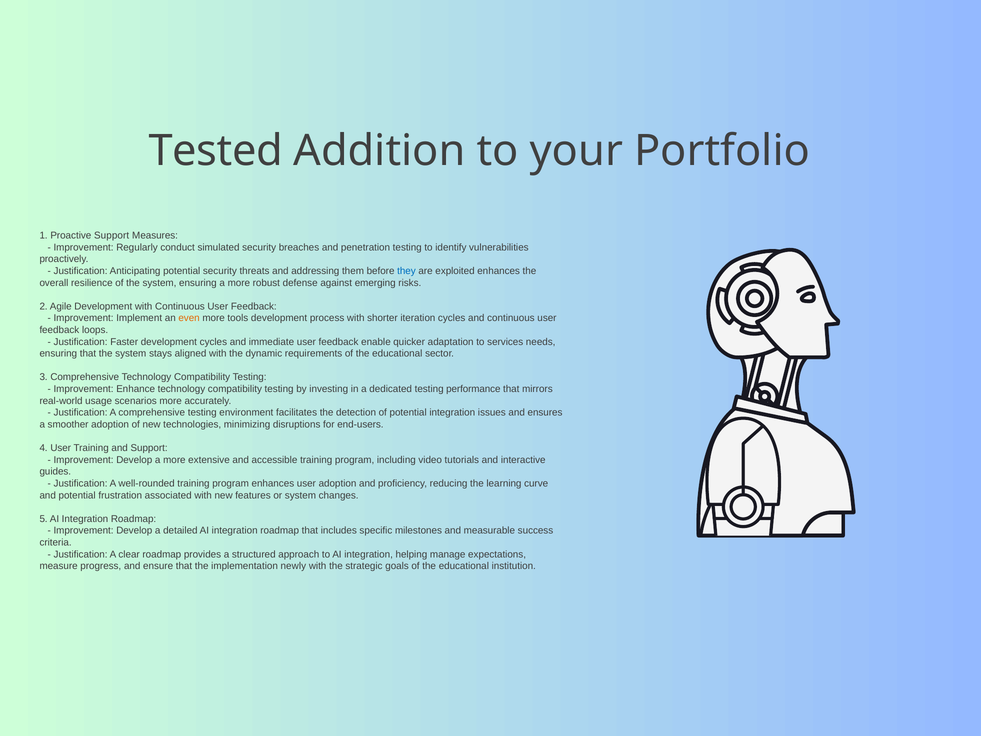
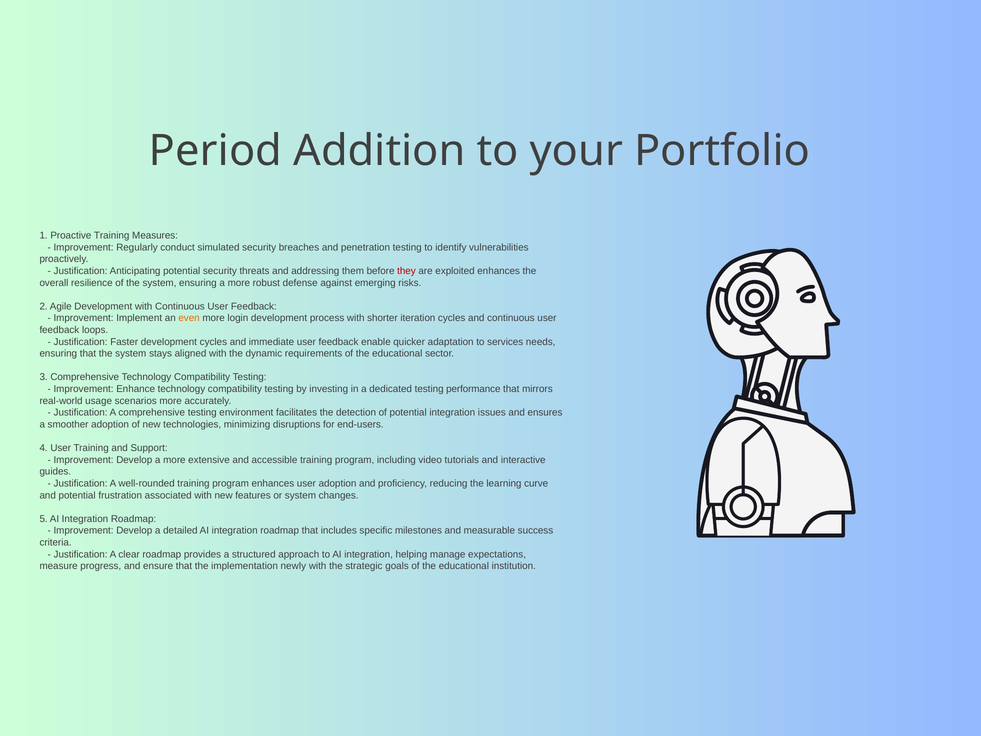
Tested: Tested -> Period
Proactive Support: Support -> Training
they colour: blue -> red
tools: tools -> login
